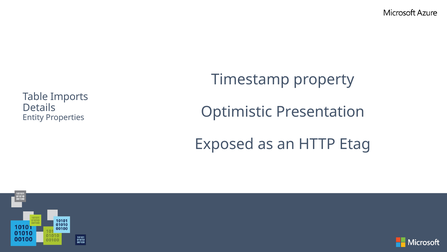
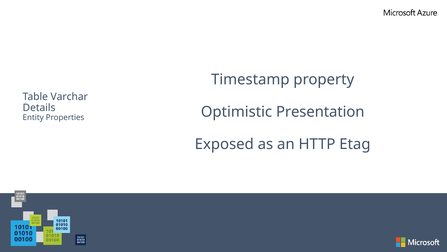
Imports: Imports -> Varchar
